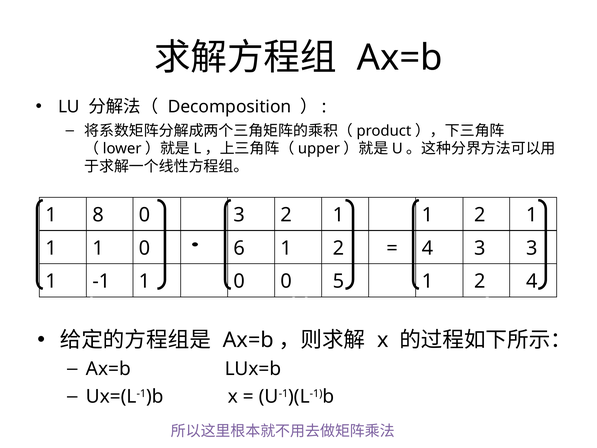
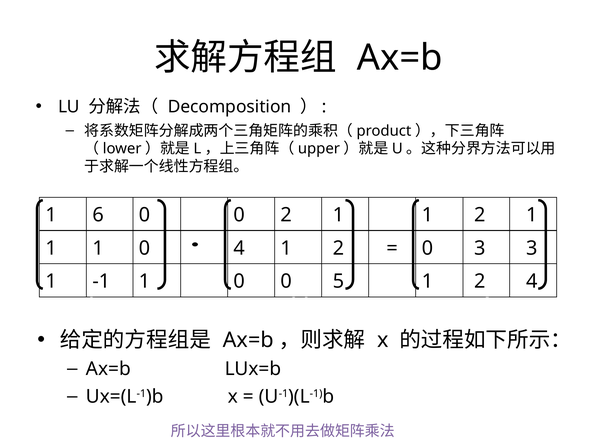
8: 8 -> 6
3 at (239, 215): 3 -> 0
0 6: 6 -> 4
4 at (427, 248): 4 -> 0
